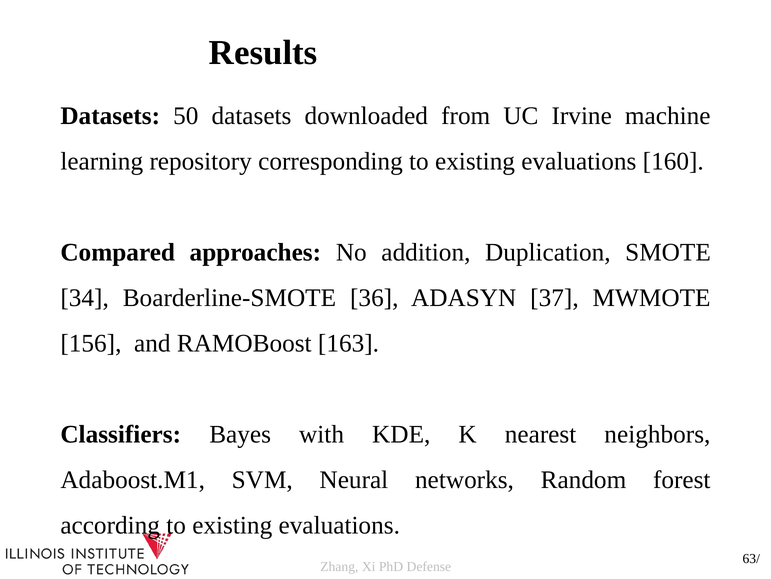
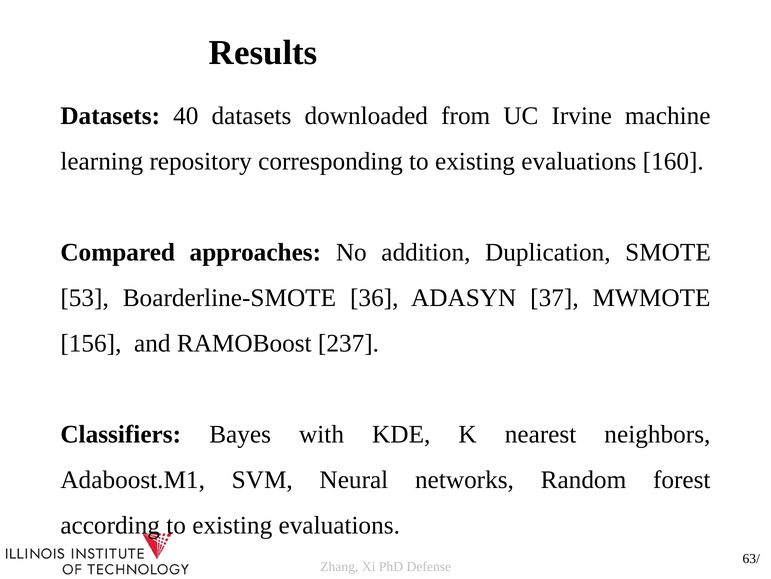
50: 50 -> 40
34: 34 -> 53
163: 163 -> 237
